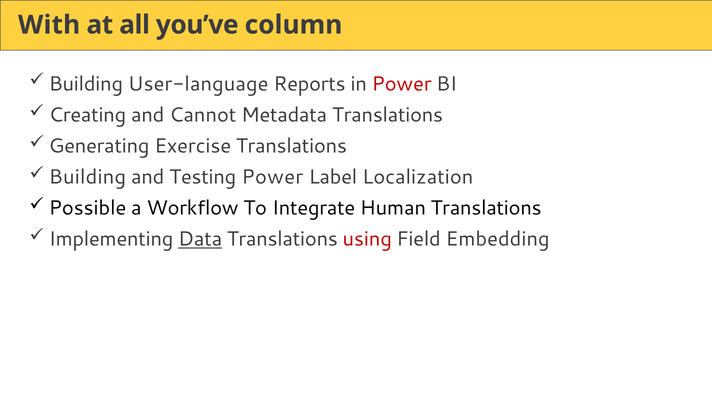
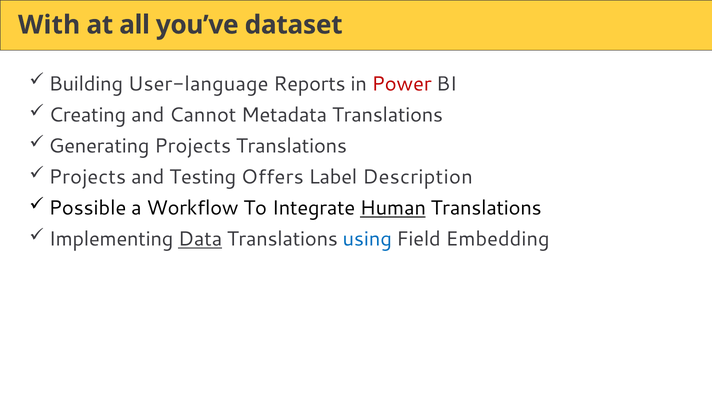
column: column -> dataset
Generating Exercise: Exercise -> Projects
Building at (87, 177): Building -> Projects
Testing Power: Power -> Offers
Localization: Localization -> Description
Human underline: none -> present
using colour: red -> blue
